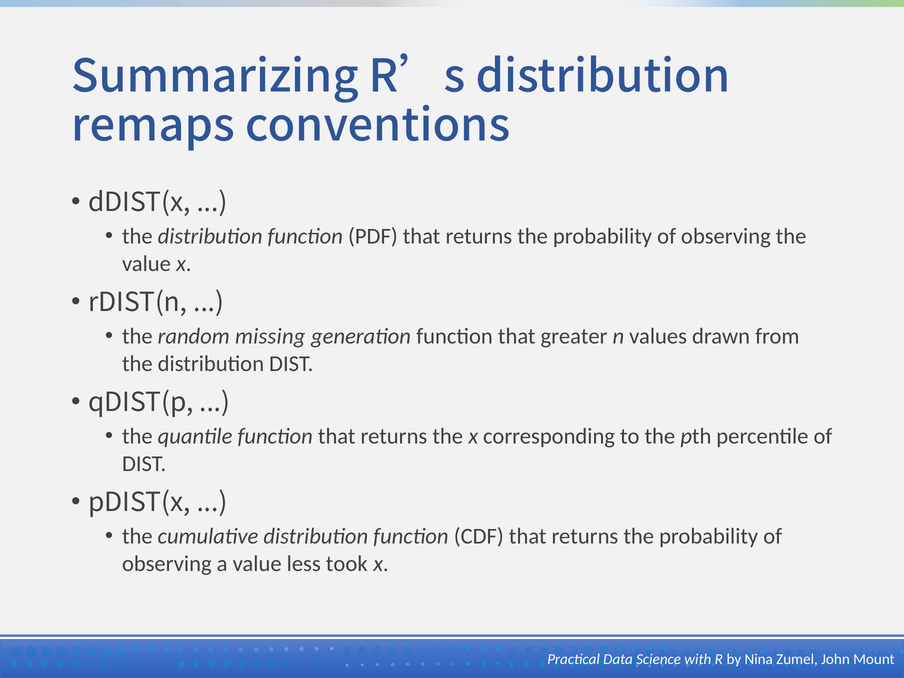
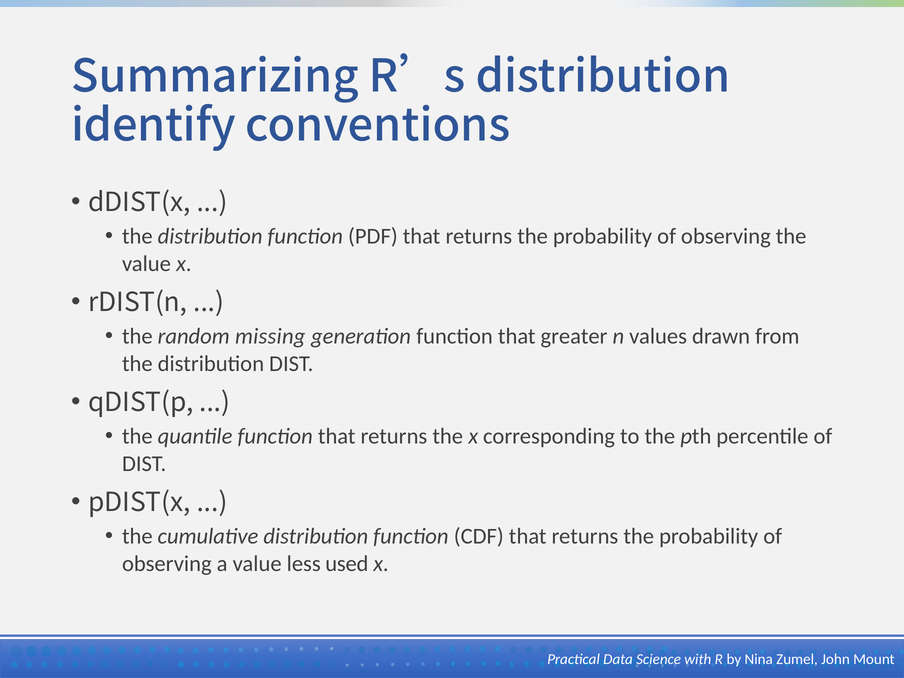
remaps: remaps -> identify
took: took -> used
